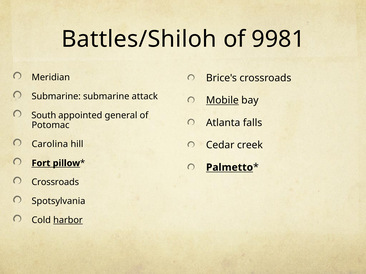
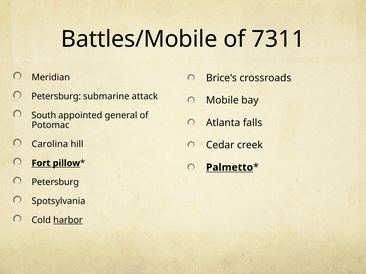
Battles/Shiloh: Battles/Shiloh -> Battles/Mobile
9981: 9981 -> 7311
Submarine at (56, 96): Submarine -> Petersburg
Mobile underline: present -> none
Crossroads at (55, 182): Crossroads -> Petersburg
